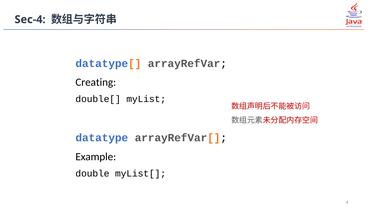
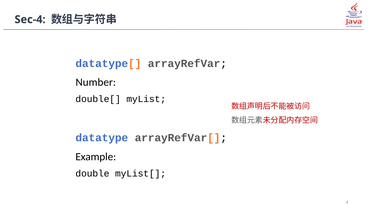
Creating: Creating -> Number
